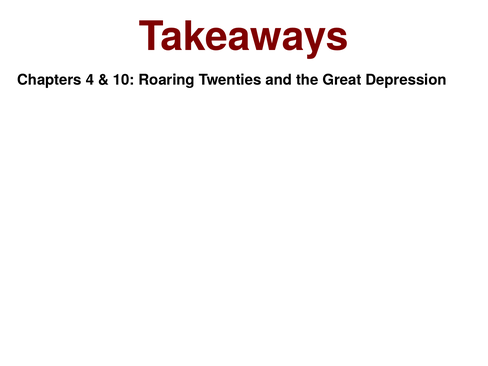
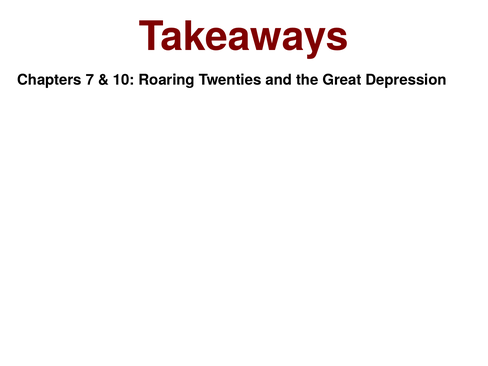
4: 4 -> 7
